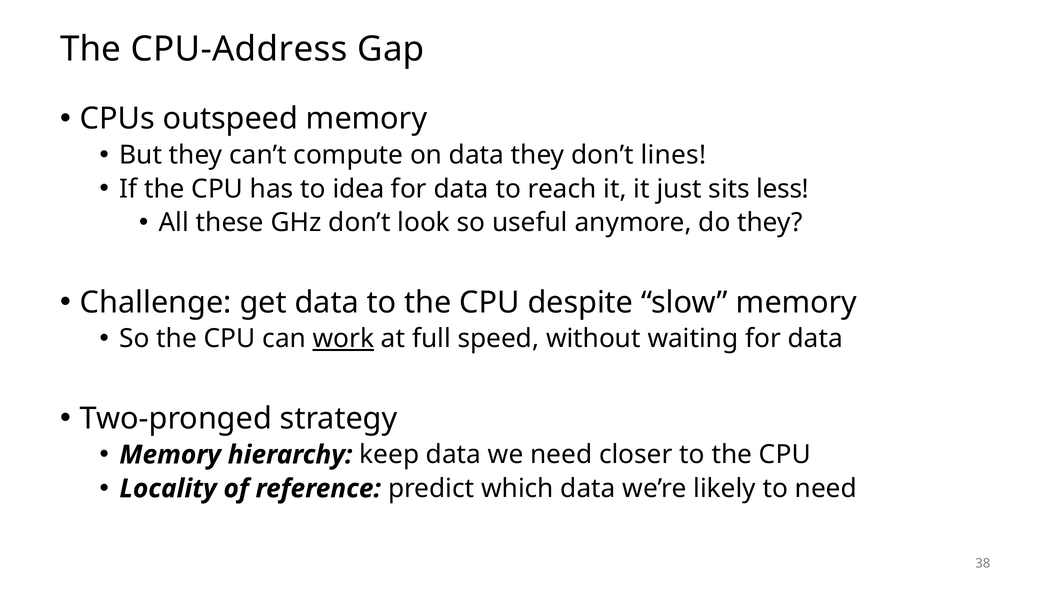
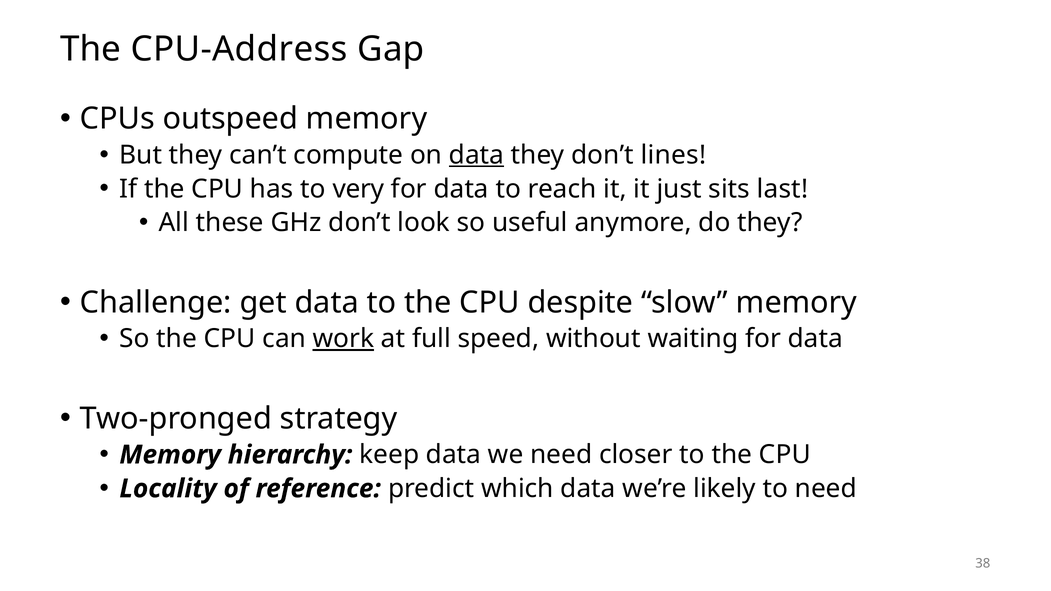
data at (477, 155) underline: none -> present
idea: idea -> very
less: less -> last
